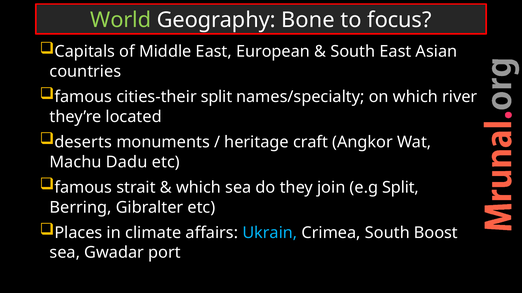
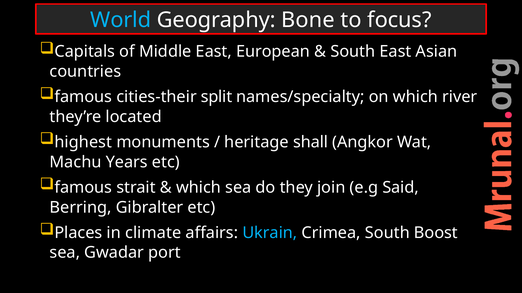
World colour: light green -> light blue
deserts: deserts -> highest
craft: craft -> shall
Dadu: Dadu -> Years
e.g Split: Split -> Said
